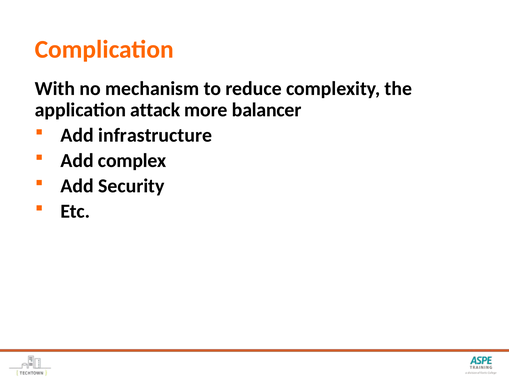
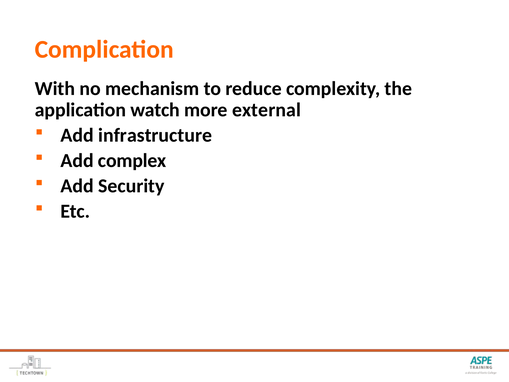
attack: attack -> watch
balancer: balancer -> external
